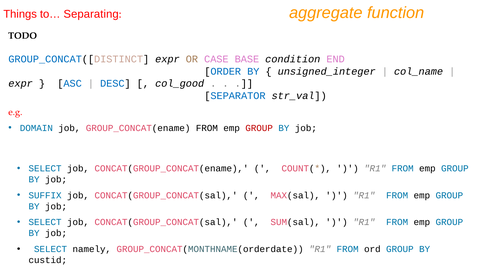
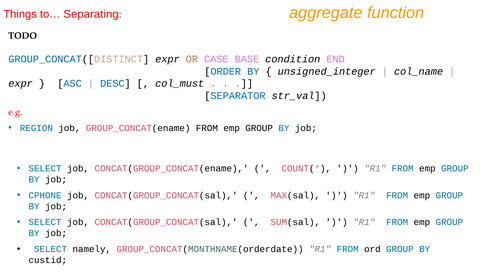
col_good: col_good -> col_must
DOMAIN: DOMAIN -> REGION
GROUP at (259, 128) colour: red -> black
SUFFIX: SUFFIX -> CPHONE
